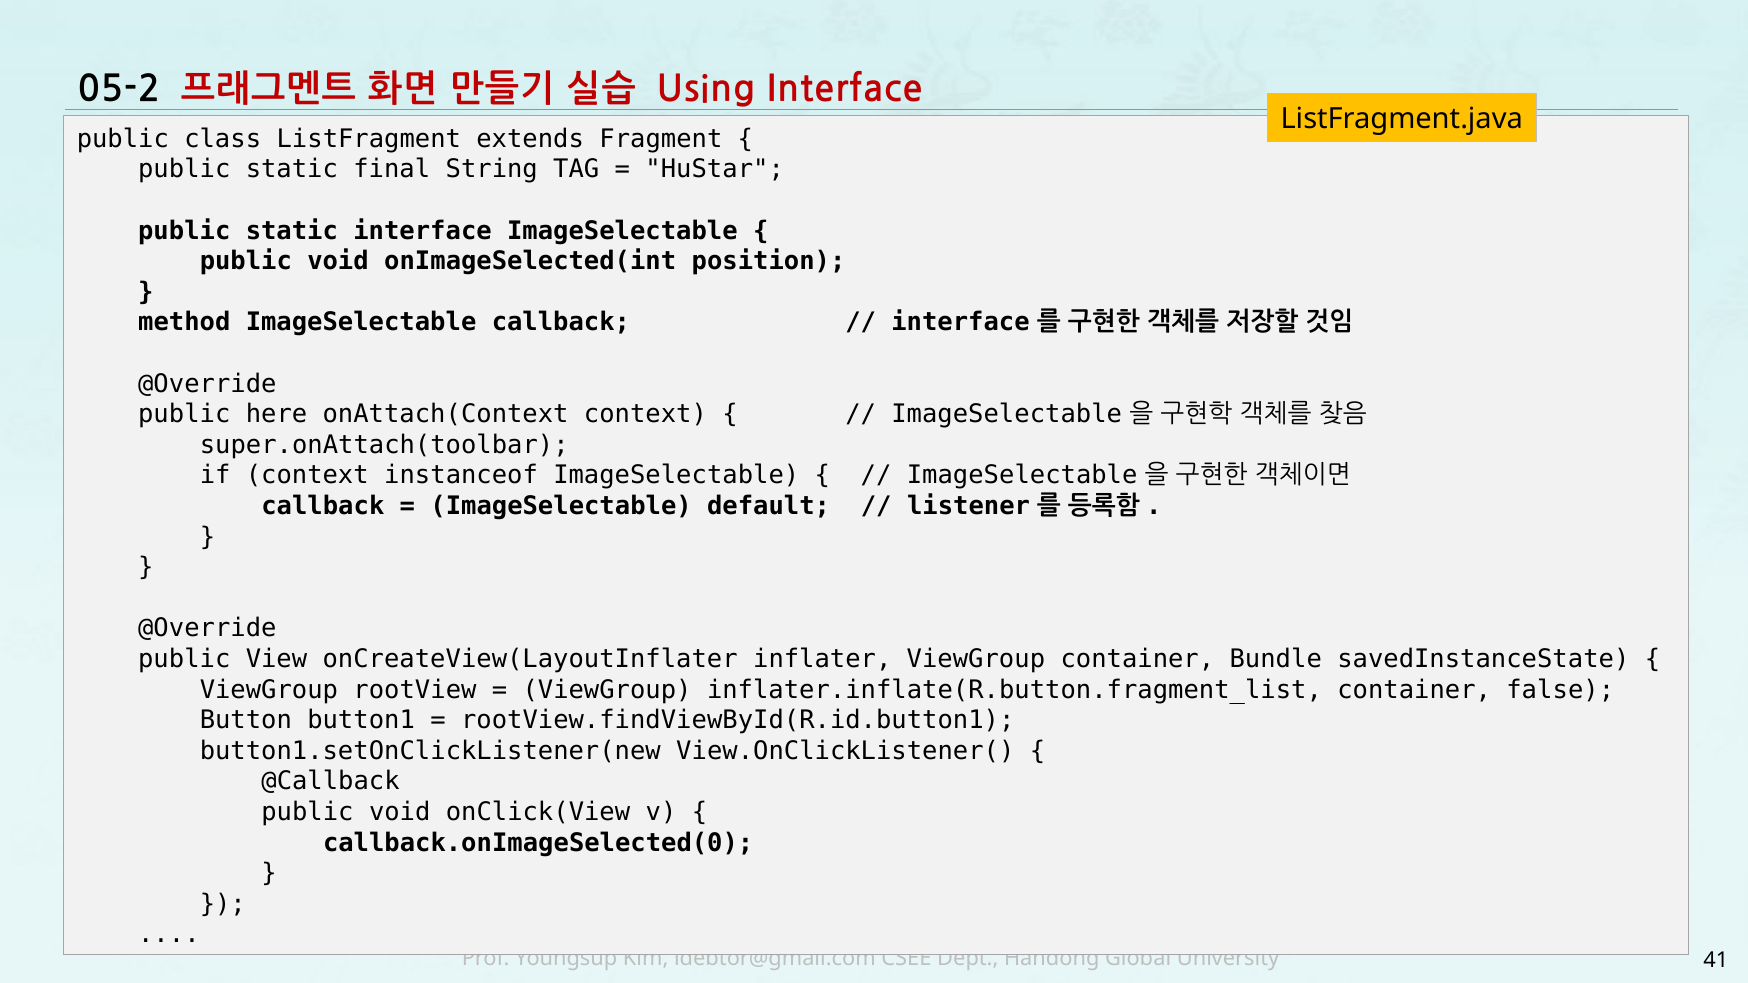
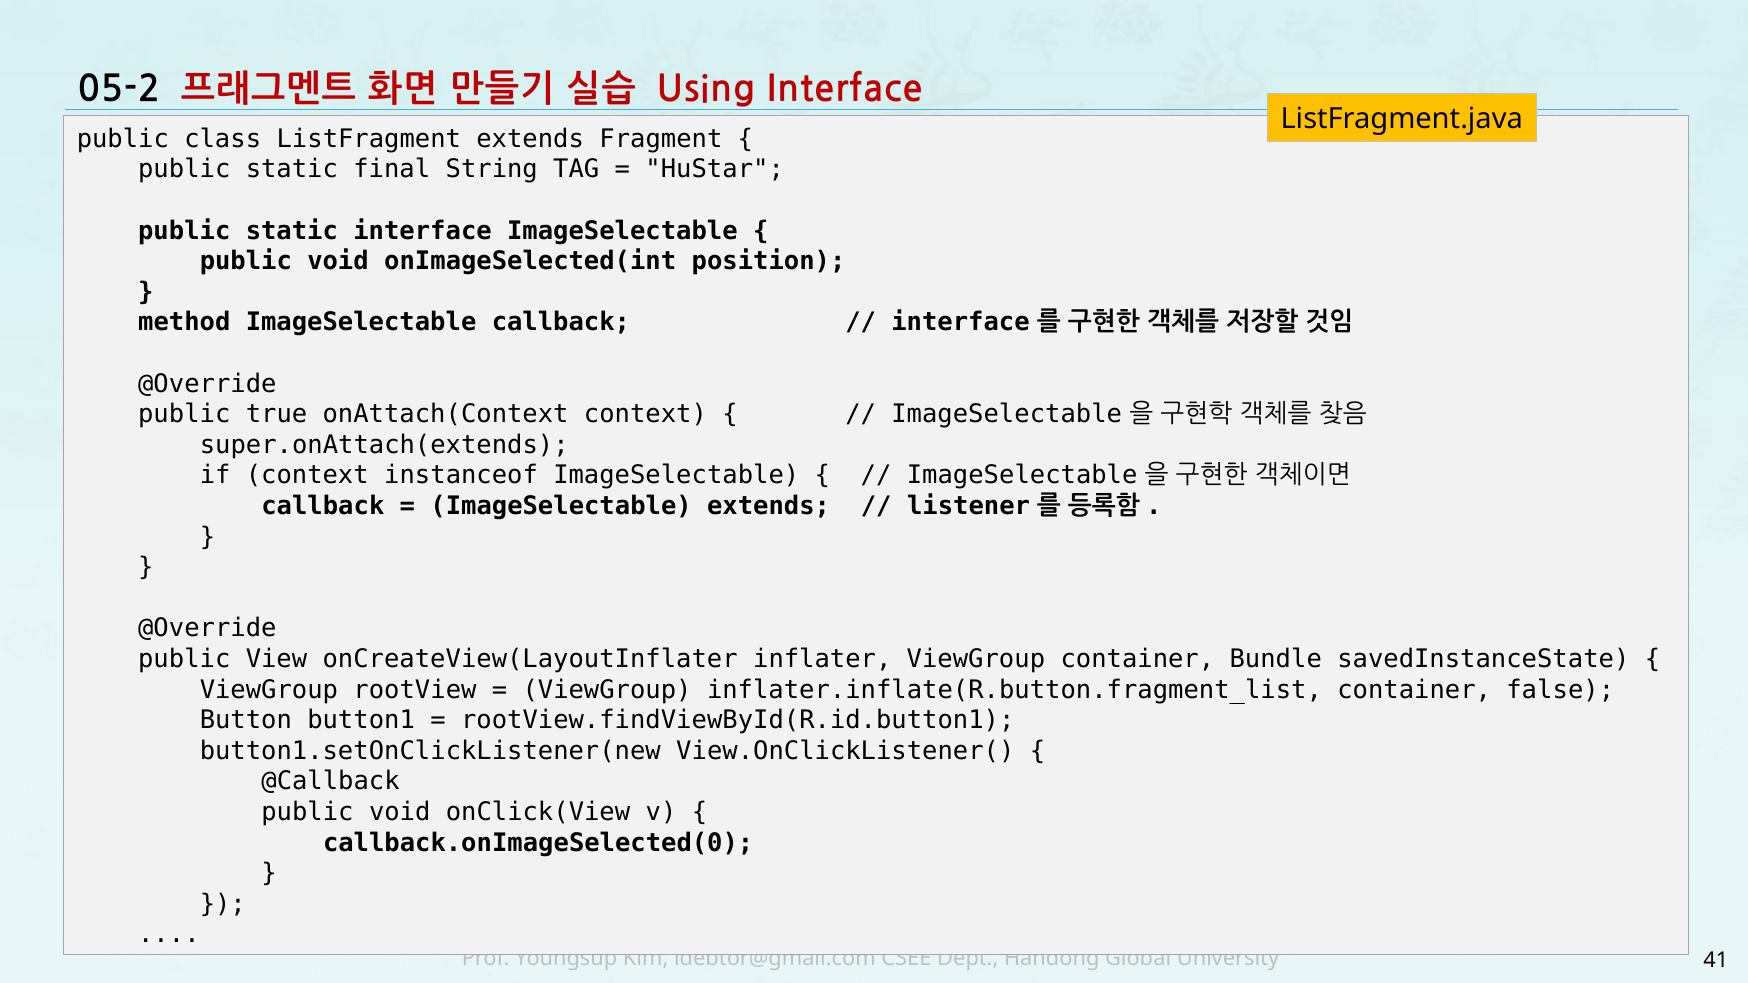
here: here -> true
super.onAttach(toolbar: super.onAttach(toolbar -> super.onAttach(extends
ImageSelectable default: default -> extends
